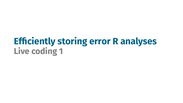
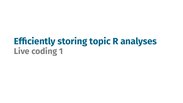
error: error -> topic
